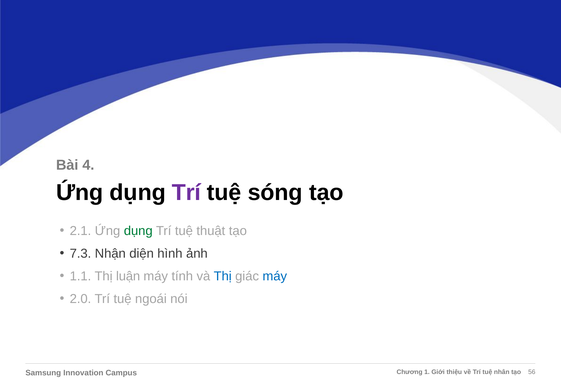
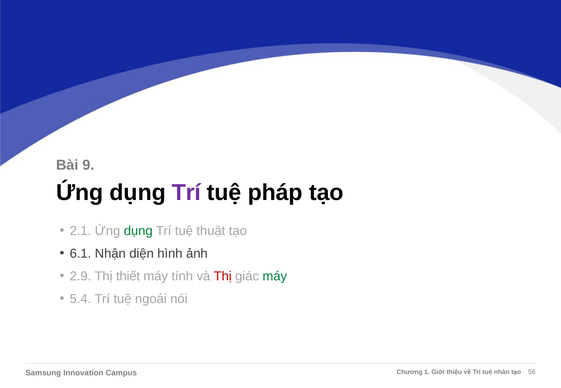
4: 4 -> 9
sóng: sóng -> pháp
7.3: 7.3 -> 6.1
1.1: 1.1 -> 2.9
luận: luận -> thiết
Thị at (223, 277) colour: blue -> red
máy at (275, 277) colour: blue -> green
2.0: 2.0 -> 5.4
